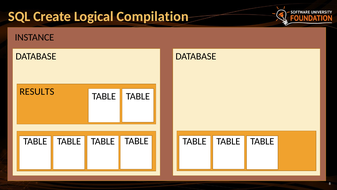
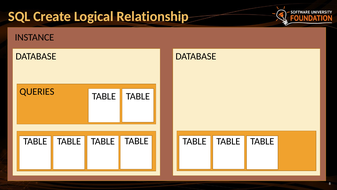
Compilation: Compilation -> Relationship
RESULTS: RESULTS -> QUERIES
